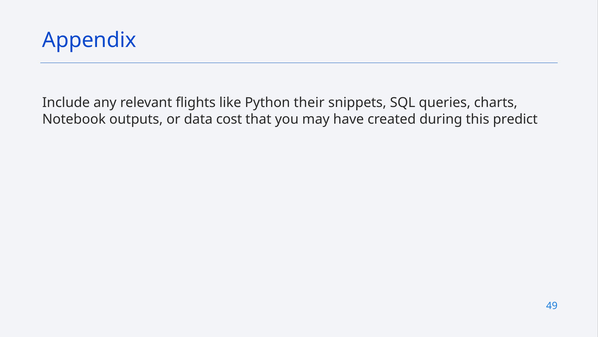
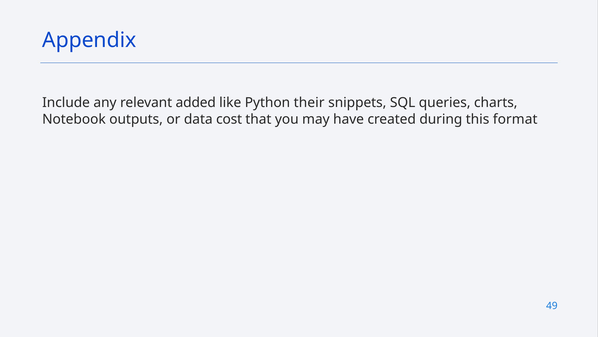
flights: flights -> added
predict: predict -> format
